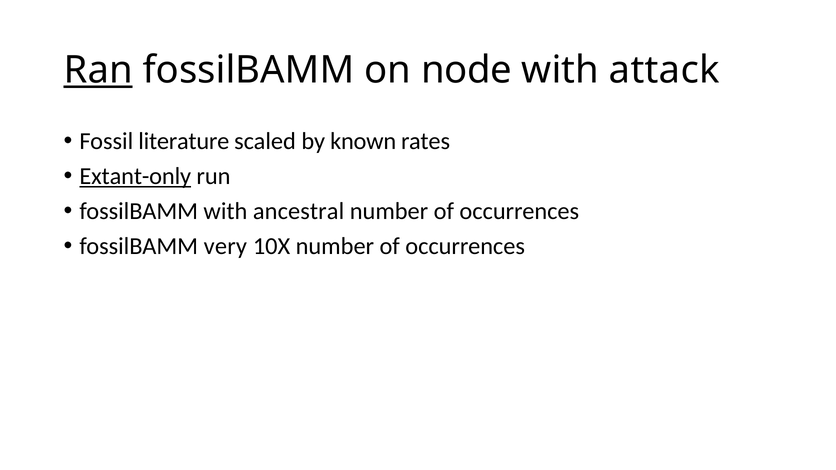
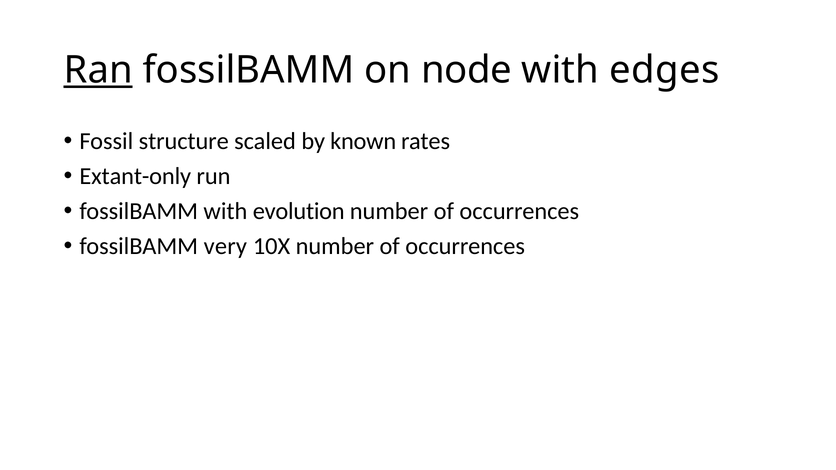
attack: attack -> edges
literature: literature -> structure
Extant-only underline: present -> none
ancestral: ancestral -> evolution
